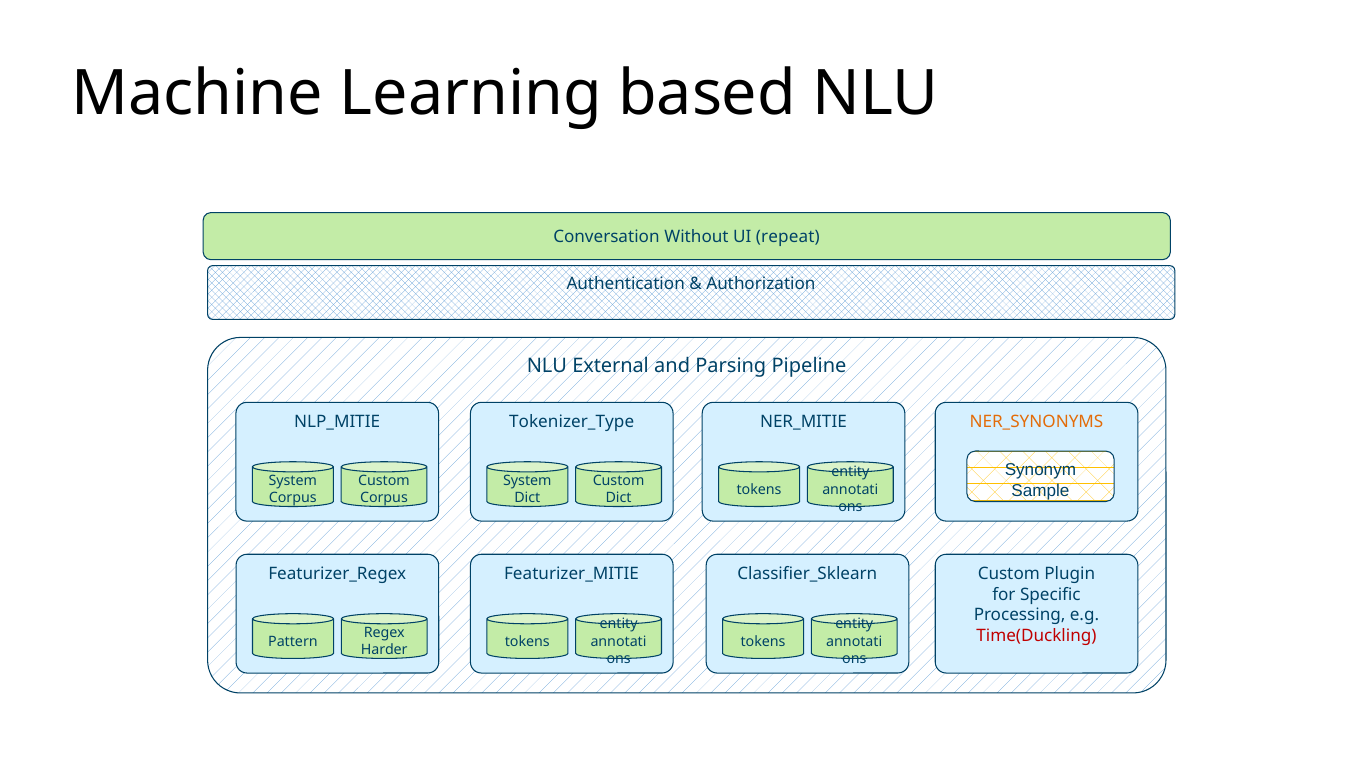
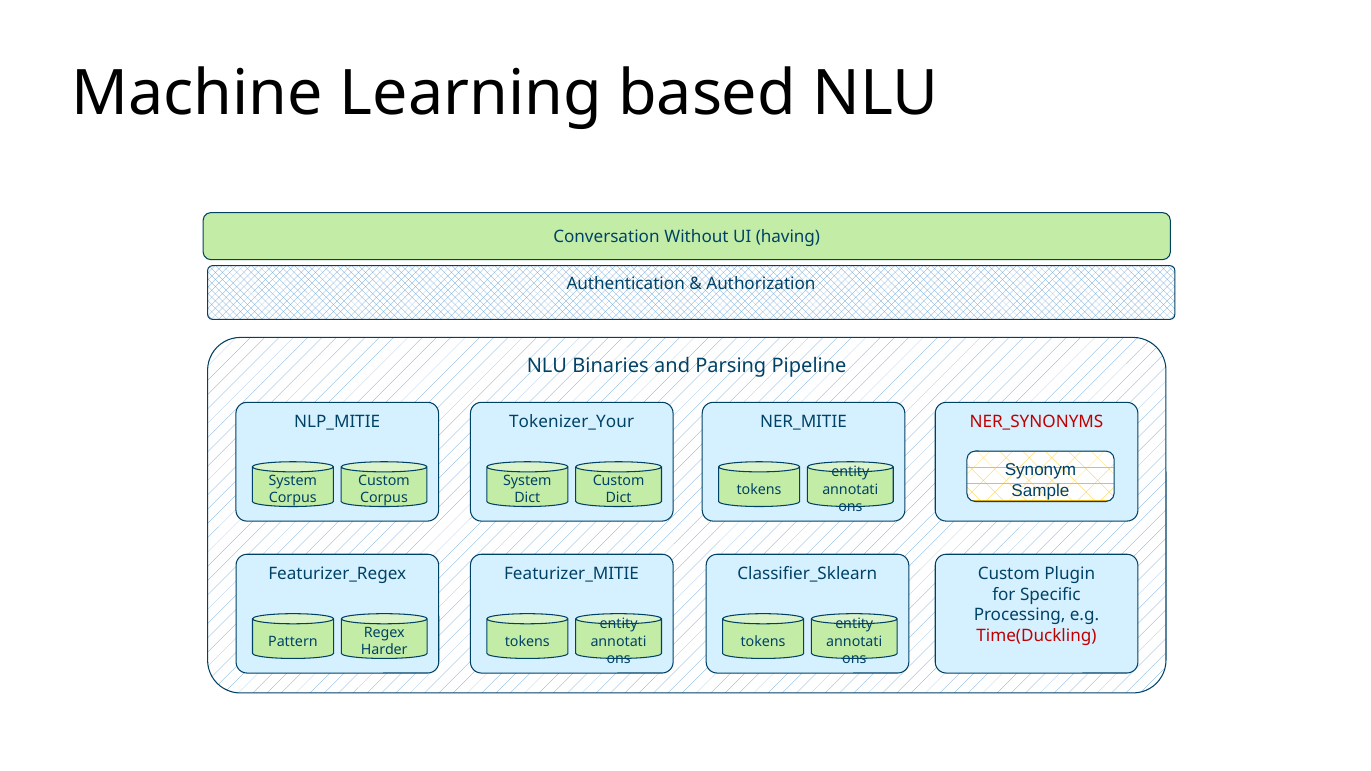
repeat: repeat -> having
External: External -> Binaries
Tokenizer_Type: Tokenizer_Type -> Tokenizer_Your
NER_SYNONYMS colour: orange -> red
